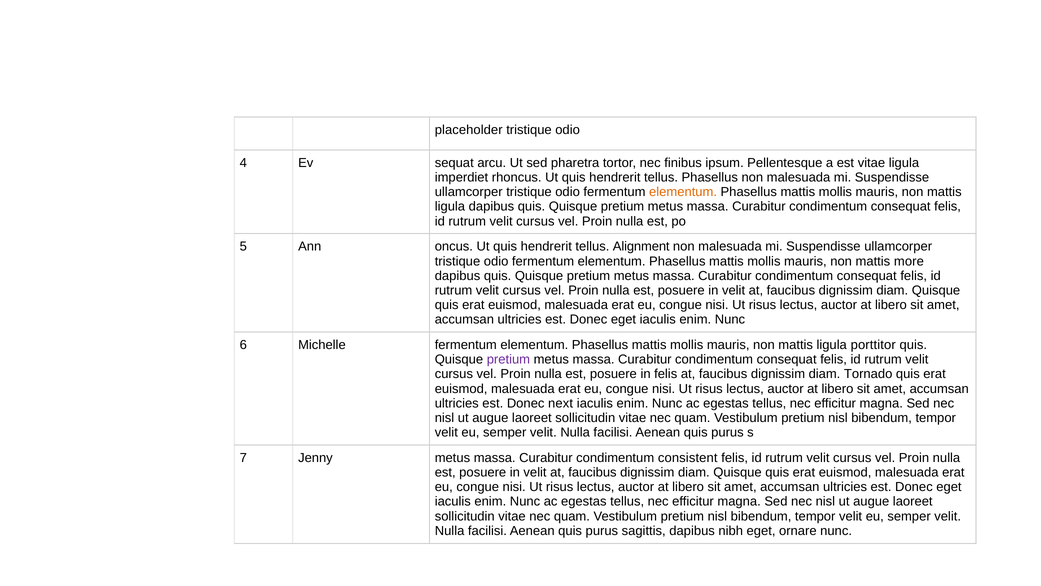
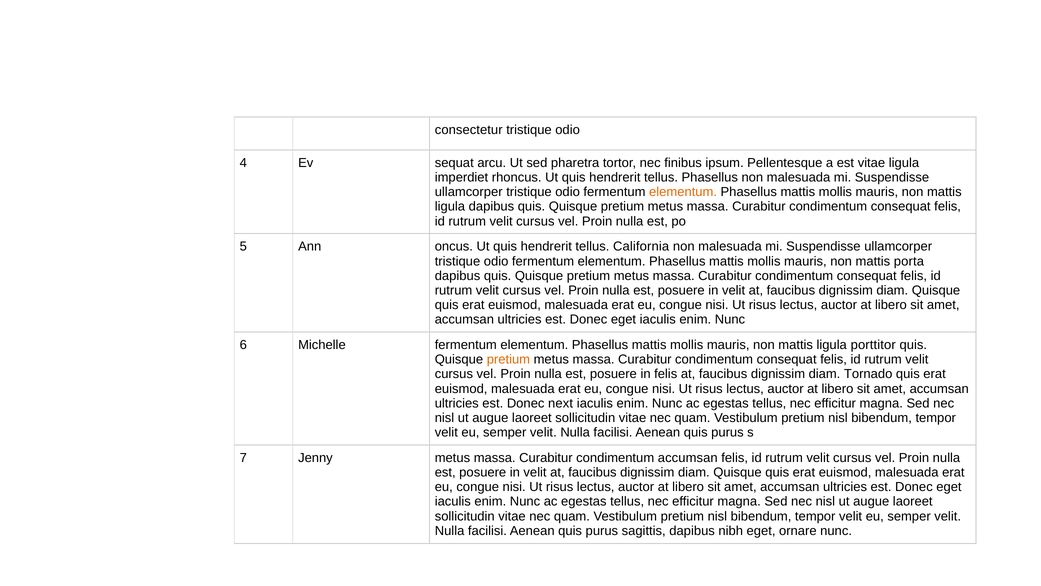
placeholder: placeholder -> consectetur
Alignment: Alignment -> California
more: more -> porta
pretium at (508, 359) colour: purple -> orange
condimentum consistent: consistent -> accumsan
